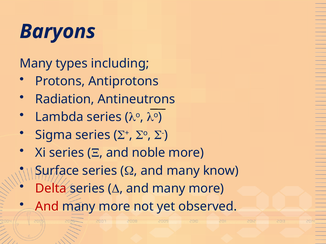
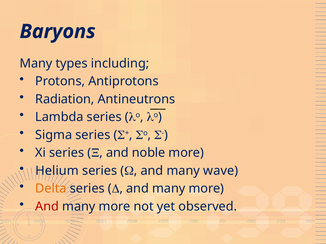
Surface: Surface -> Helium
know: know -> wave
Delta colour: red -> orange
